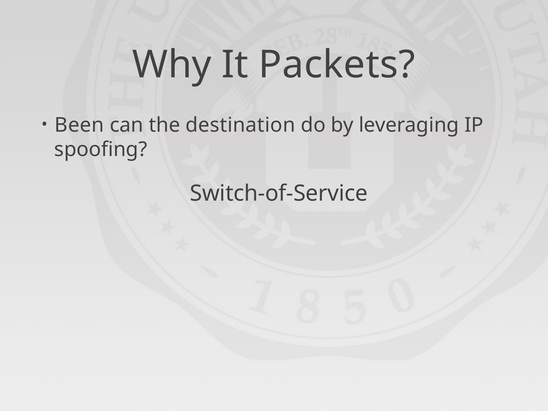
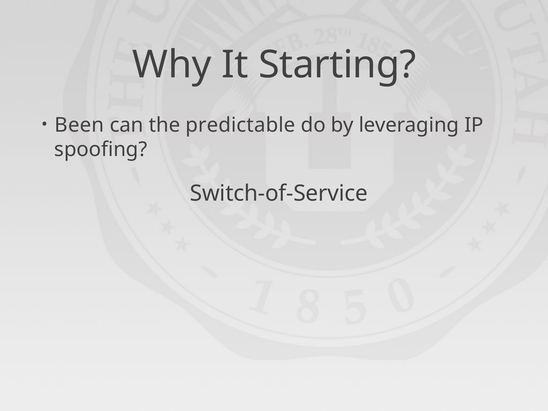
Packets: Packets -> Starting
destination: destination -> predictable
